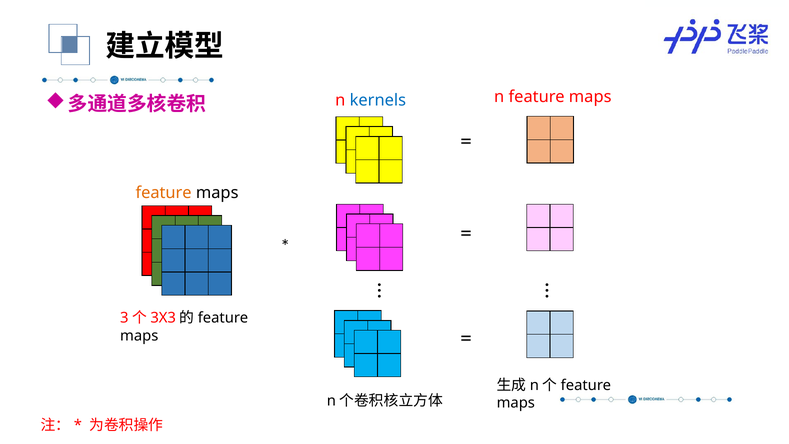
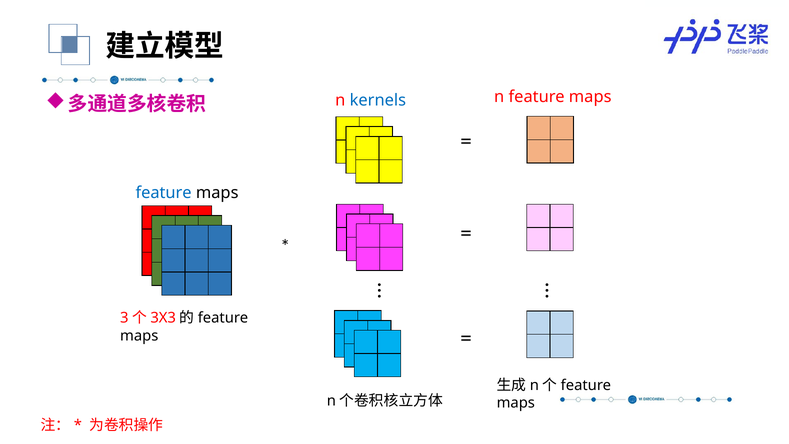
feature at (164, 193) colour: orange -> blue
